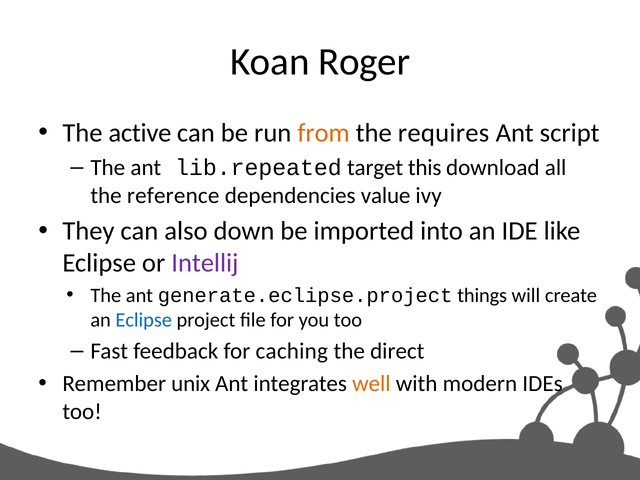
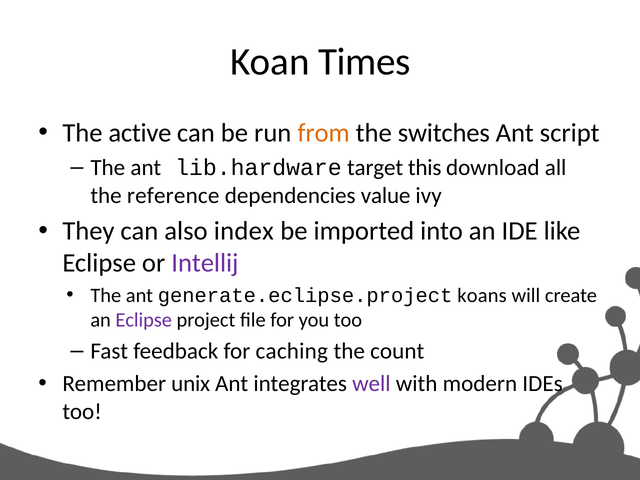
Roger: Roger -> Times
requires: requires -> switches
lib.repeated: lib.repeated -> lib.hardware
down: down -> index
things: things -> koans
Eclipse at (144, 320) colour: blue -> purple
direct: direct -> count
well colour: orange -> purple
